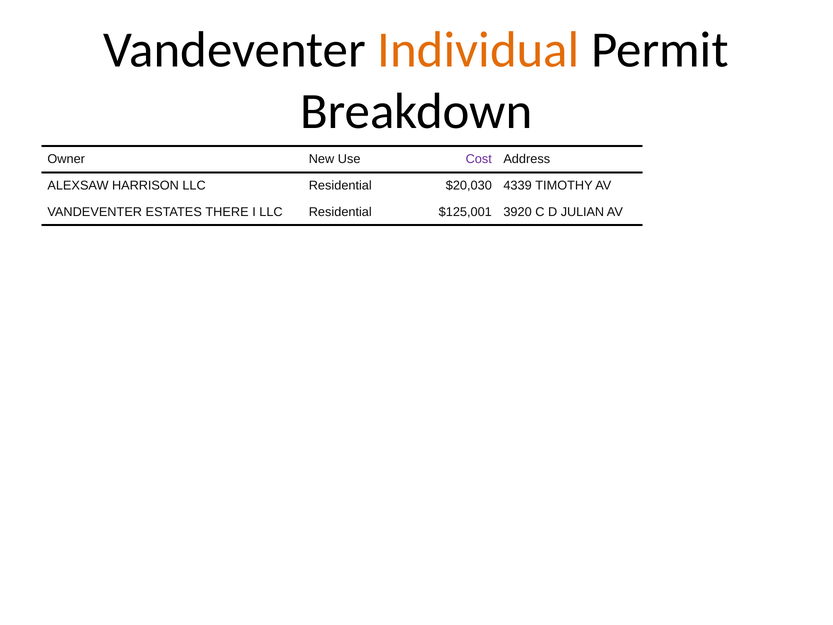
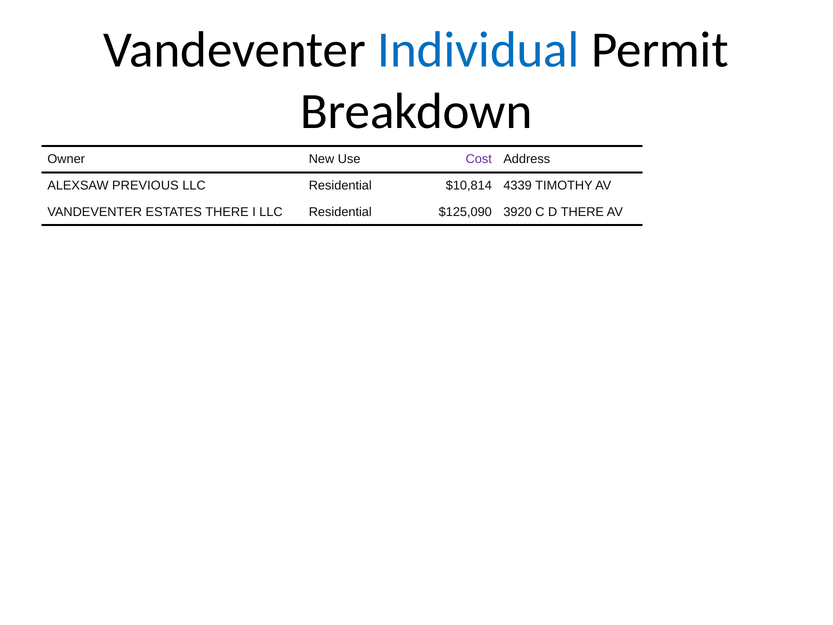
Individual colour: orange -> blue
HARRISON: HARRISON -> PREVIOUS
$20,030: $20,030 -> $10,814
$125,001: $125,001 -> $125,090
D JULIAN: JULIAN -> THERE
